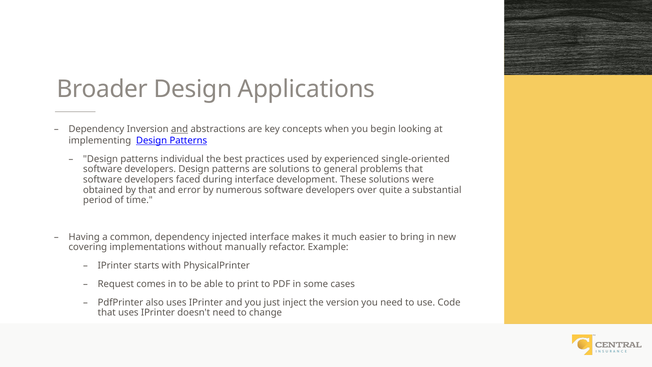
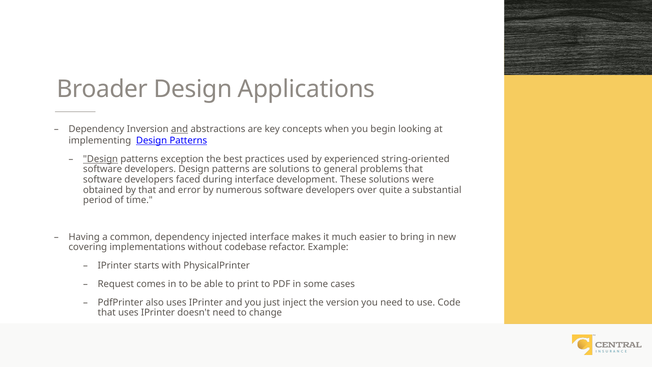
Design at (101, 159) underline: none -> present
individual: individual -> exception
single-oriented: single-oriented -> string-oriented
manually: manually -> codebase
